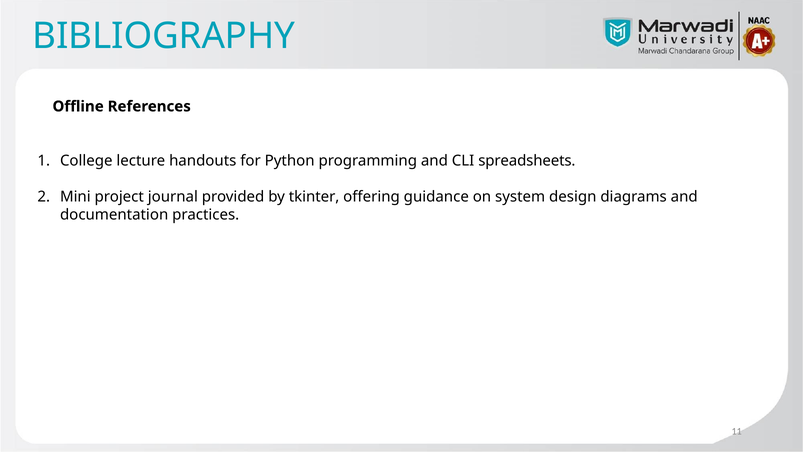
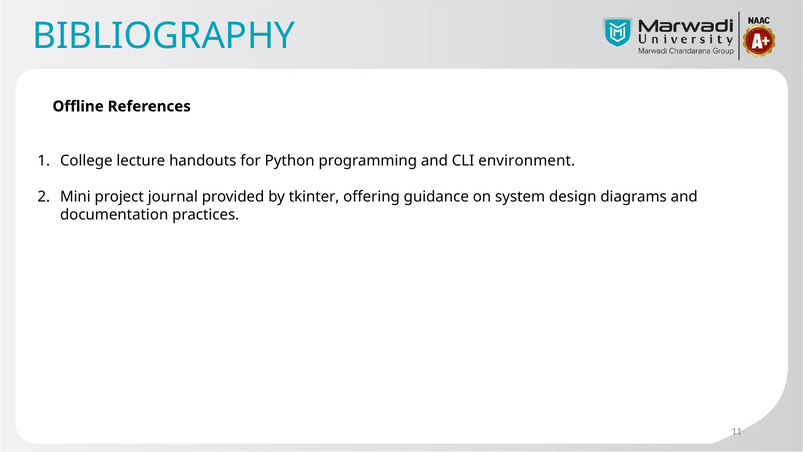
spreadsheets: spreadsheets -> environment
